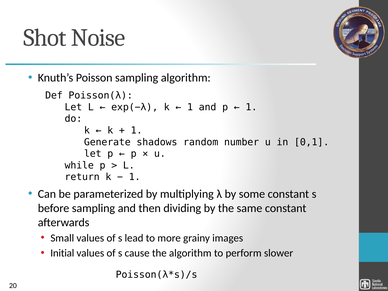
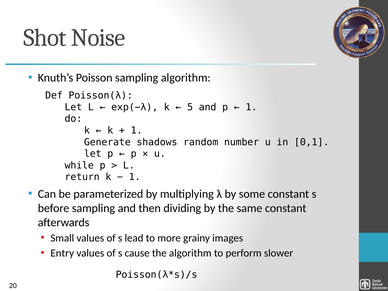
1 at (190, 107): 1 -> 5
Initial: Initial -> Entry
